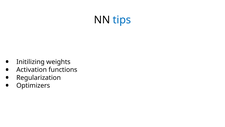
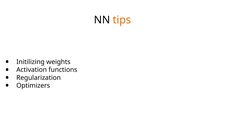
tips colour: blue -> orange
